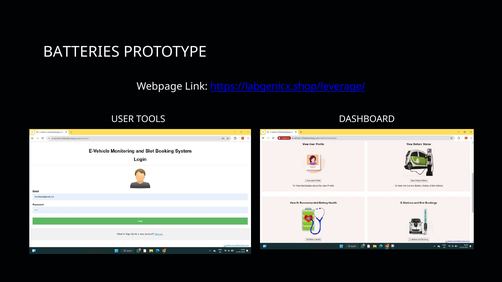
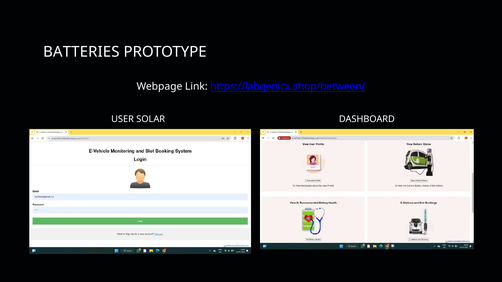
https://labgenicx.shop/leverage/: https://labgenicx.shop/leverage/ -> https://labgenicx.shop/between/
TOOLS: TOOLS -> SOLAR
